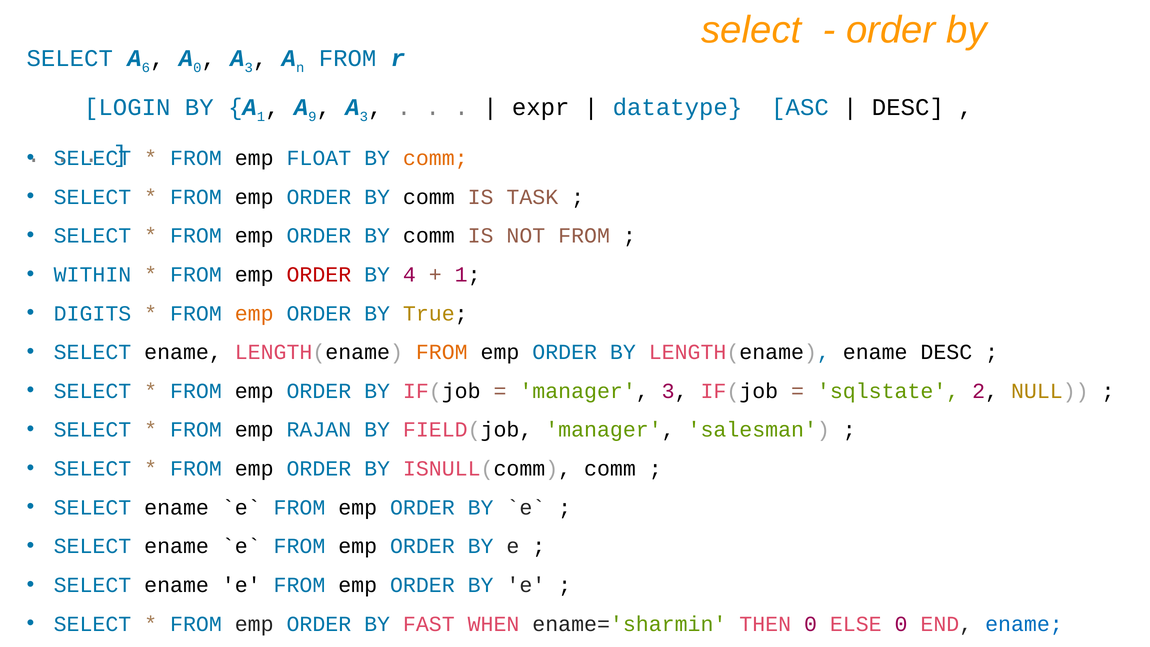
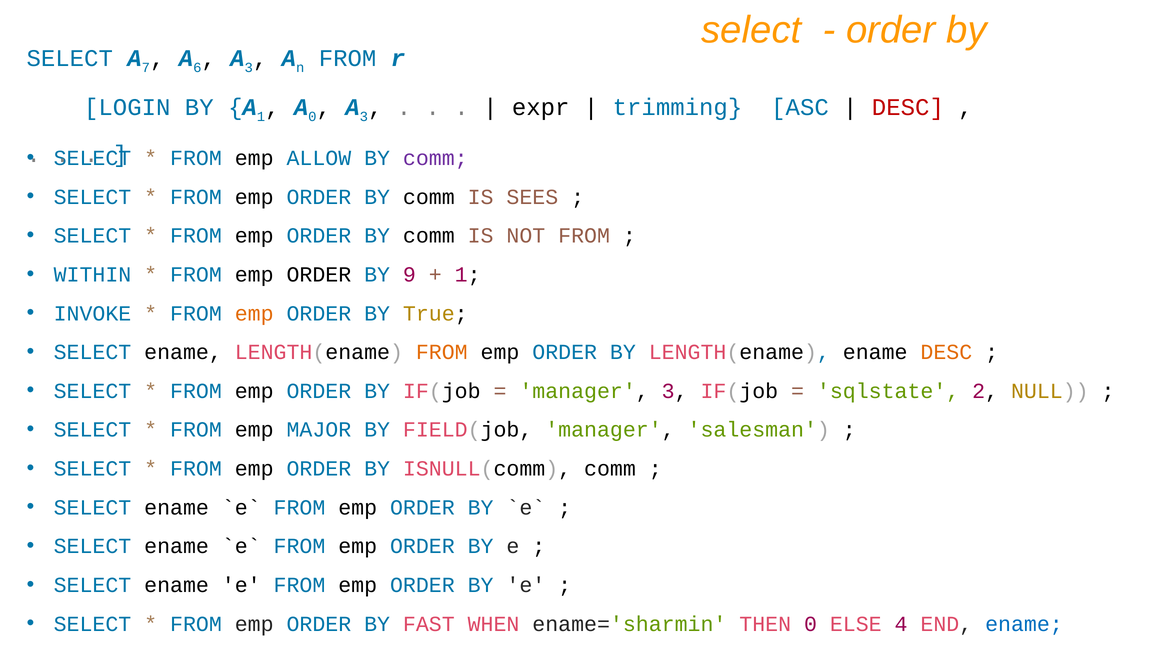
6: 6 -> 7
0 at (197, 68): 0 -> 6
9 at (312, 117): 9 -> 0
datatype: datatype -> trimming
DESC at (908, 107) colour: black -> red
FLOAT: FLOAT -> ALLOW
comm at (435, 158) colour: orange -> purple
TASK: TASK -> SEES
ORDER at (319, 275) colour: red -> black
4: 4 -> 9
DIGITS: DIGITS -> INVOKE
DESC at (946, 352) colour: black -> orange
RAJAN: RAJAN -> MAJOR
ELSE 0: 0 -> 4
